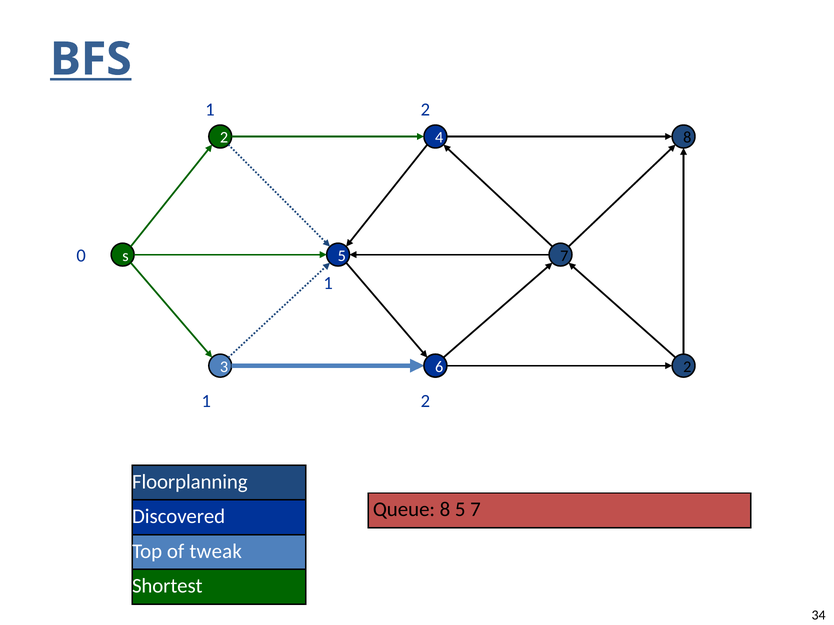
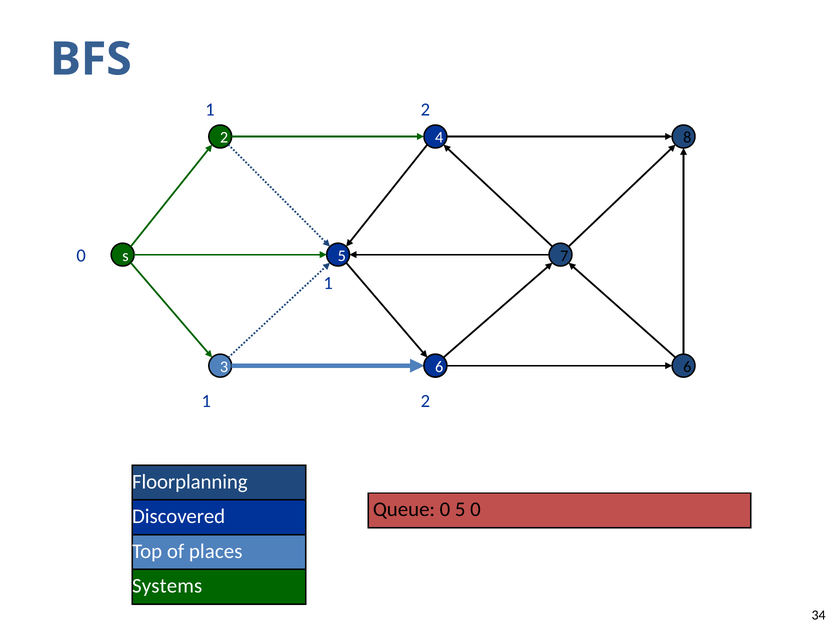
BFS underline: present -> none
2 at (687, 367): 2 -> 6
Queue 8: 8 -> 0
5 7: 7 -> 0
tweak: tweak -> places
Shortest: Shortest -> Systems
